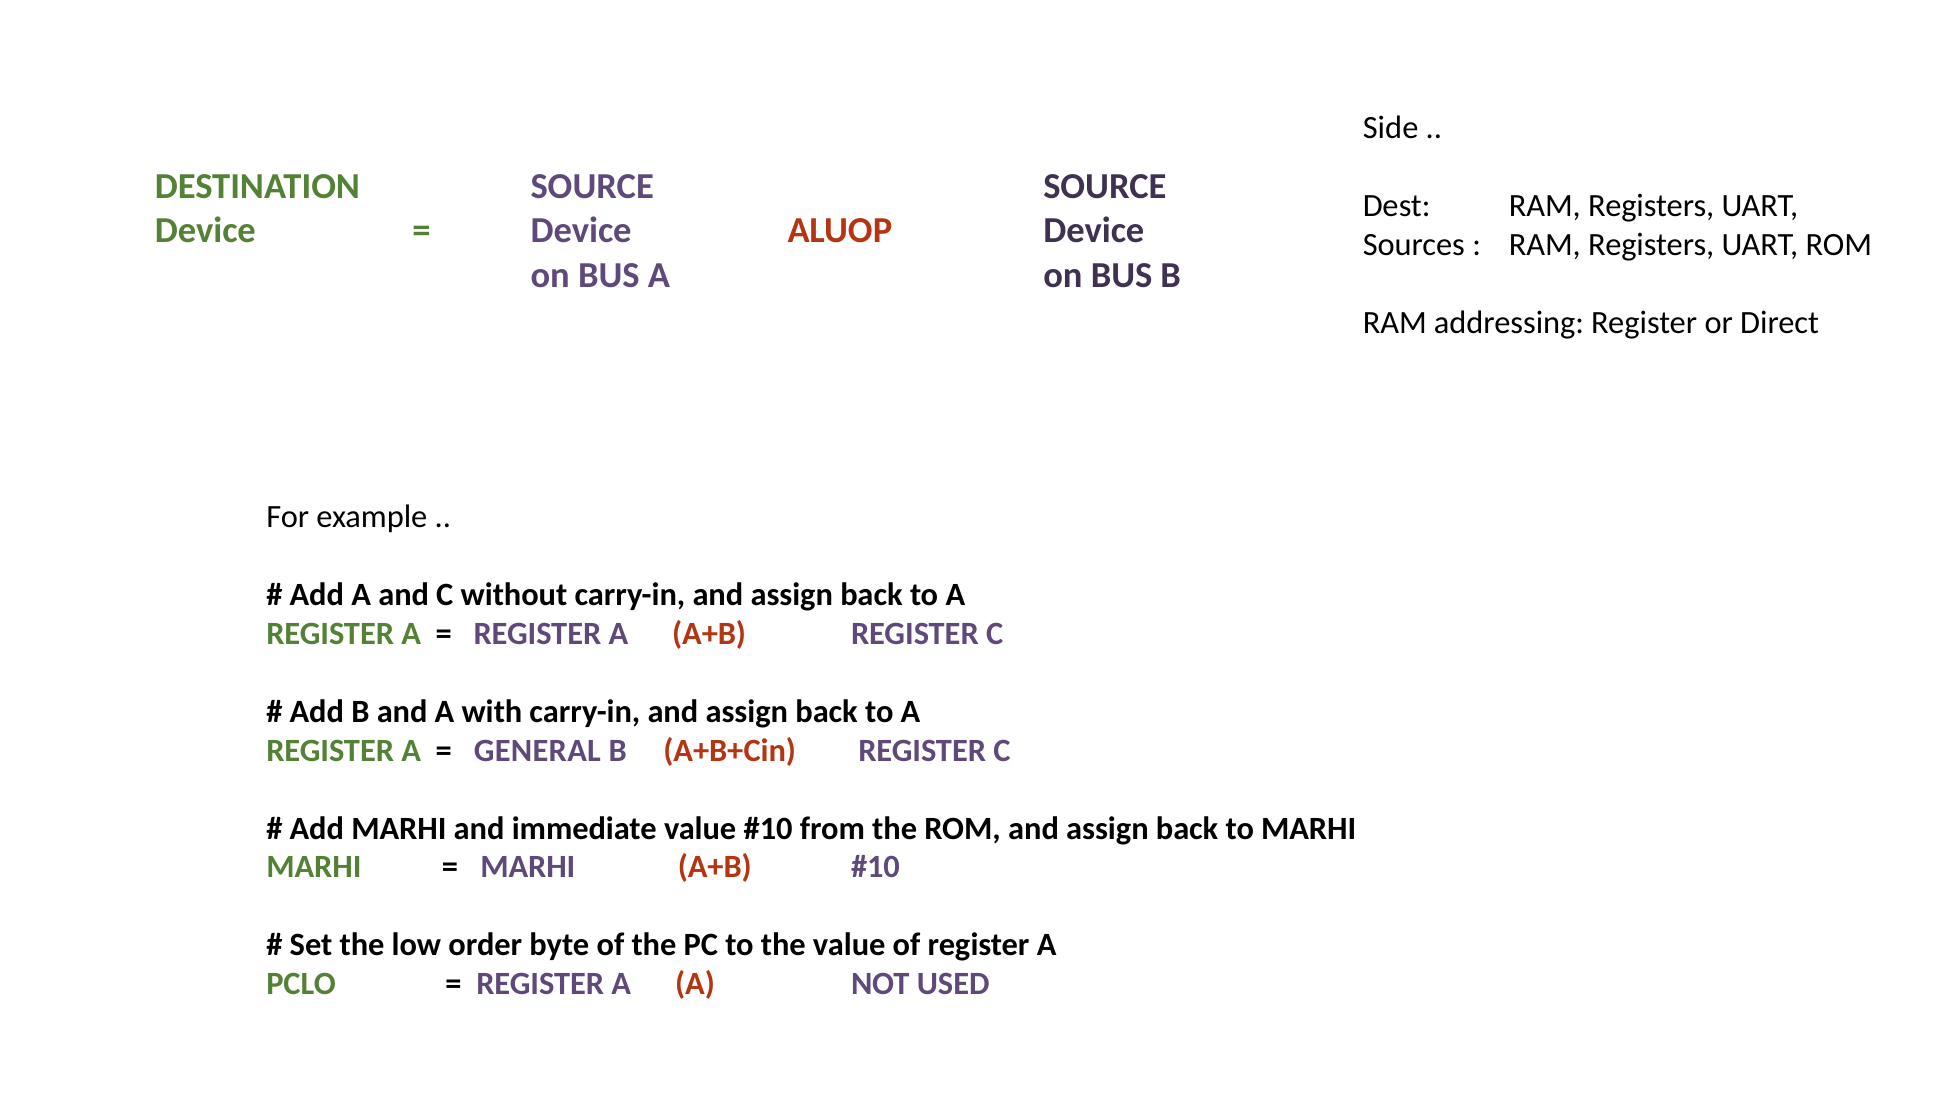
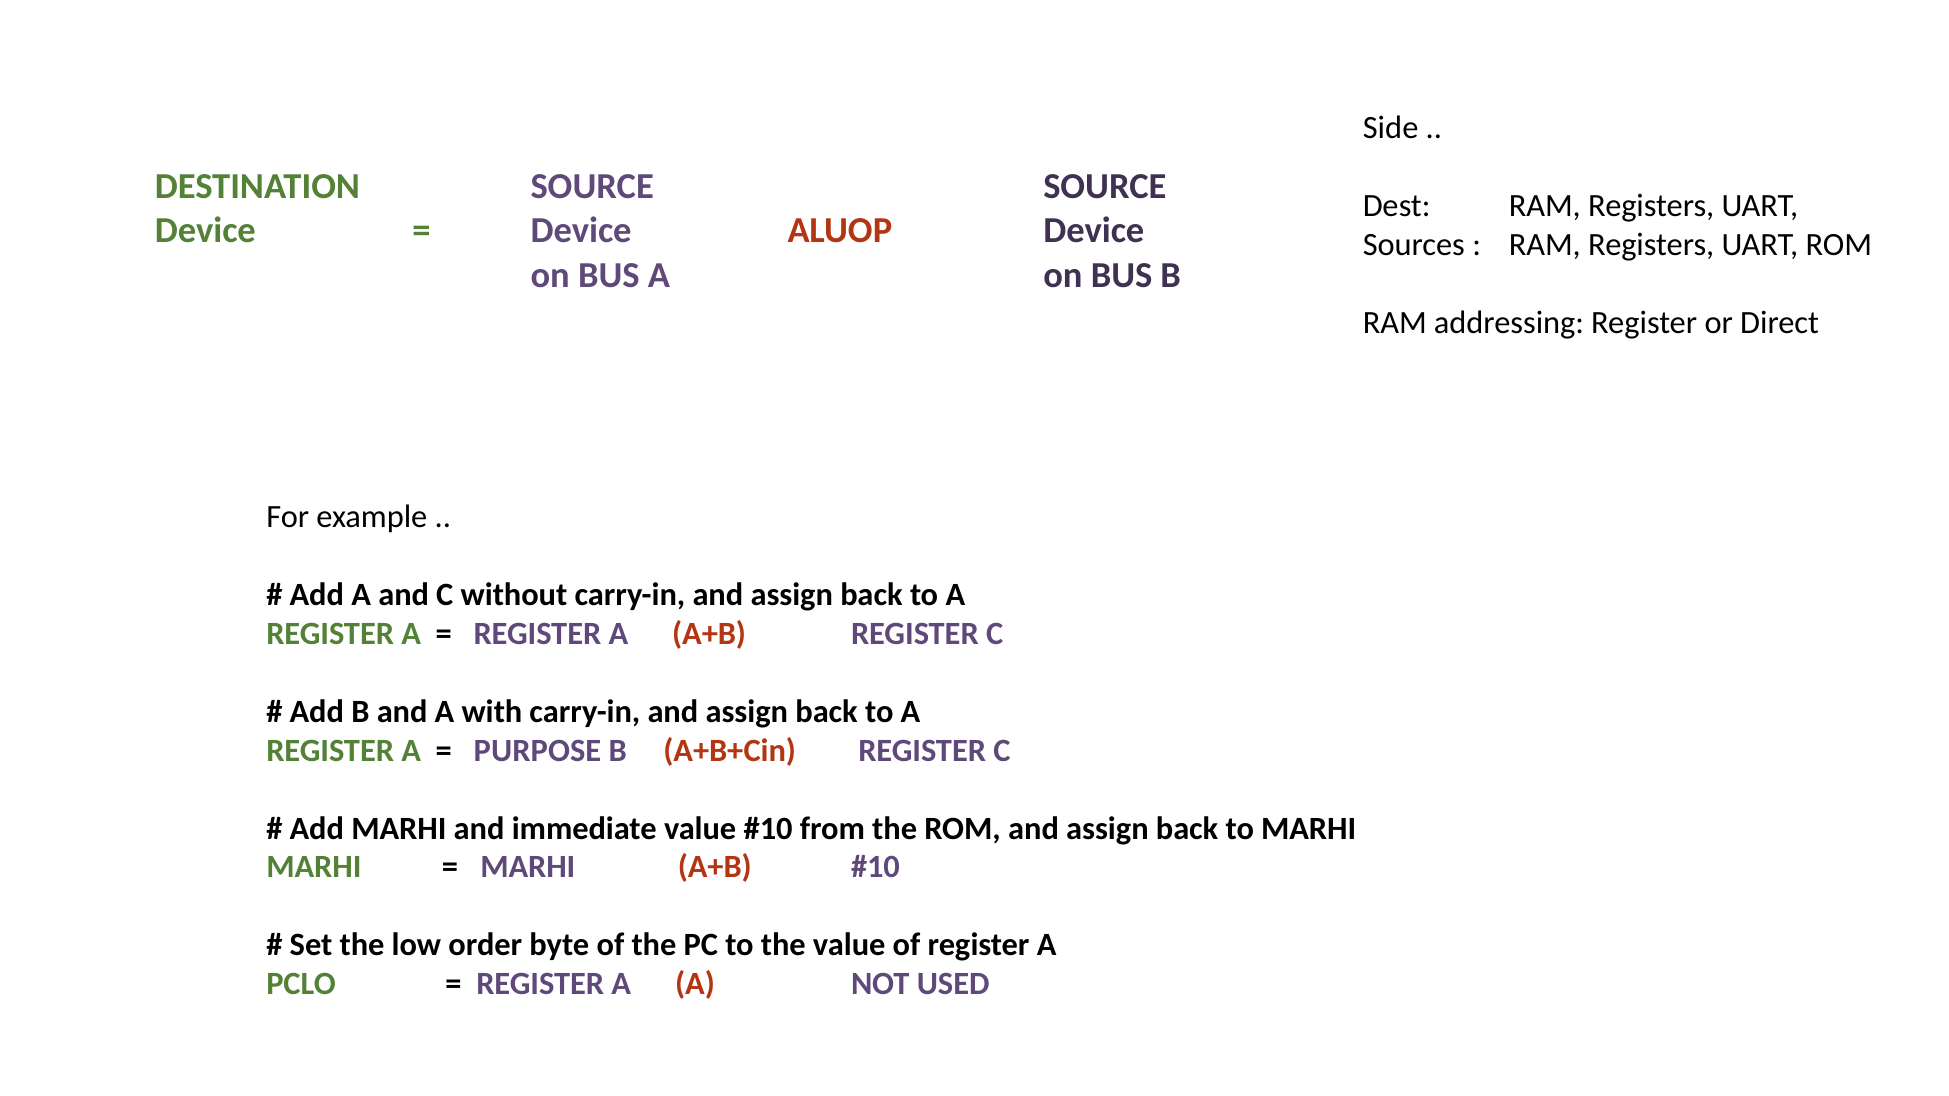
GENERAL: GENERAL -> PURPOSE
